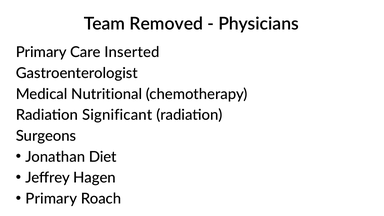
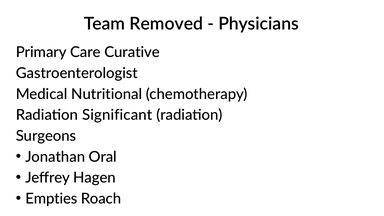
Inserted: Inserted -> Curative
Diet: Diet -> Oral
Primary at (51, 199): Primary -> Empties
